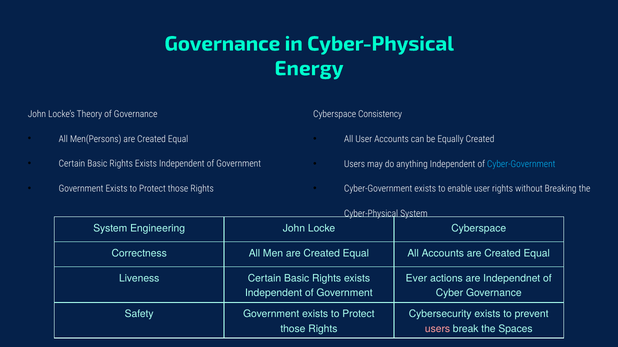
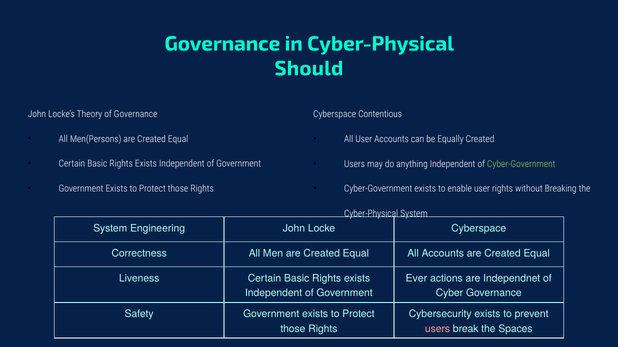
Energy: Energy -> Should
Consistency: Consistency -> Contentious
Cyber-Government at (521, 164) colour: light blue -> light green
